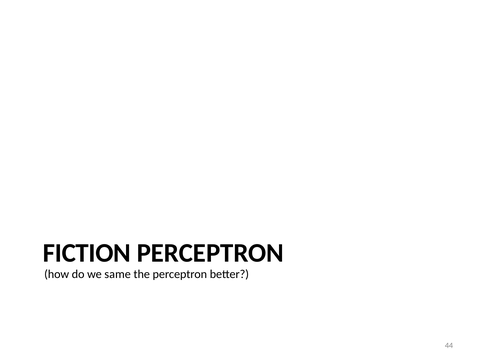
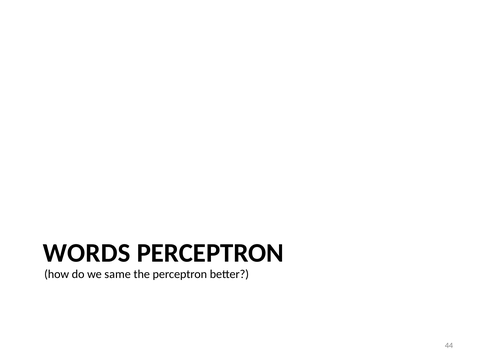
FICTION: FICTION -> WORDS
